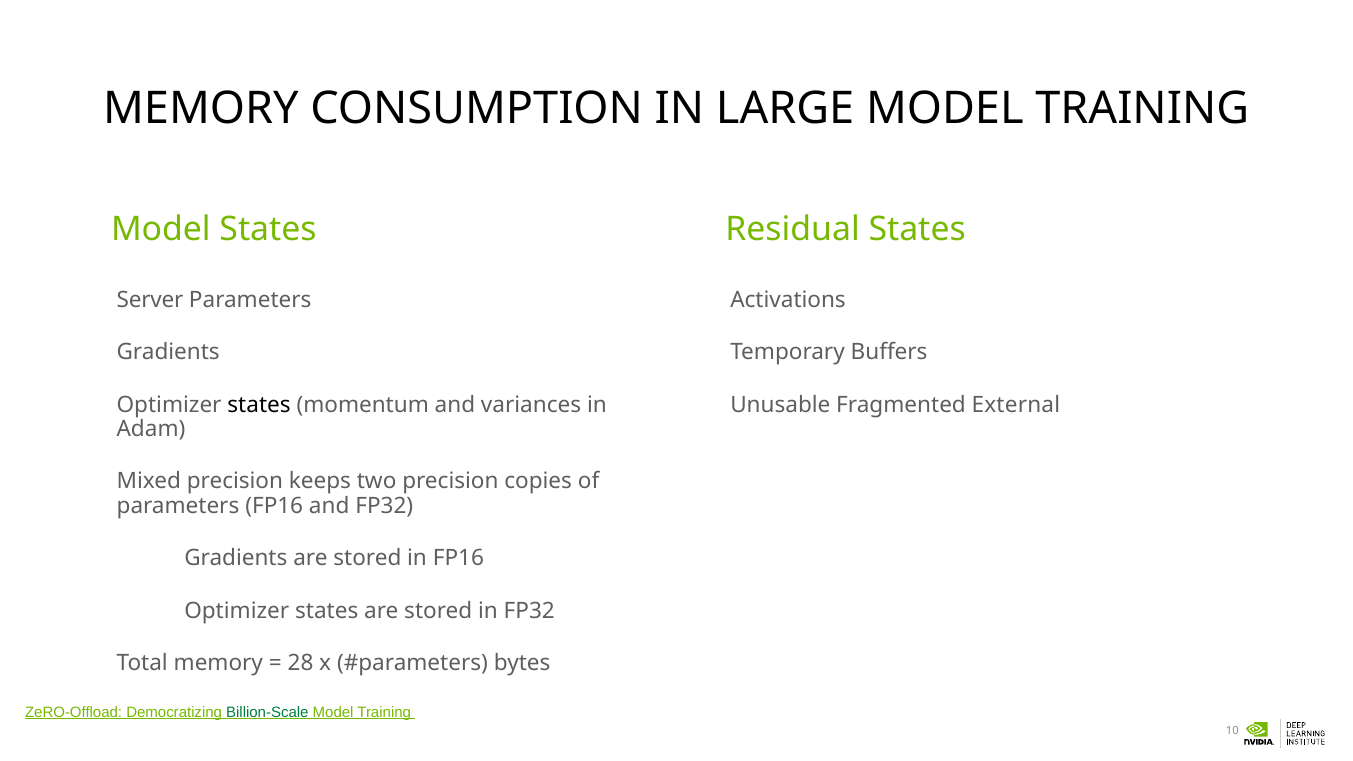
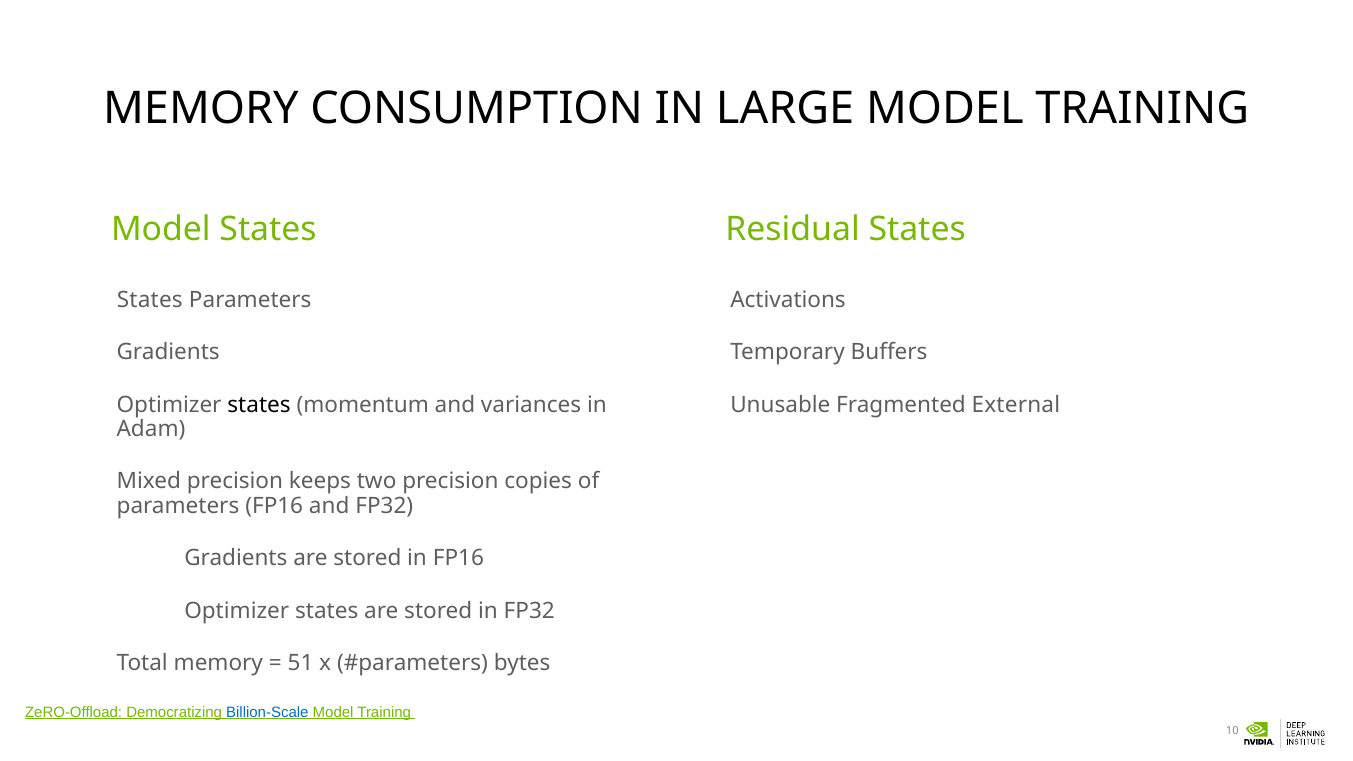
Server at (150, 300): Server -> States
28: 28 -> 51
Billion-Scale colour: green -> blue
